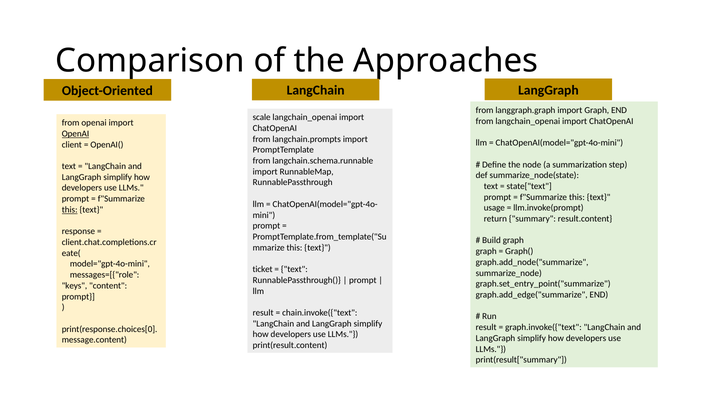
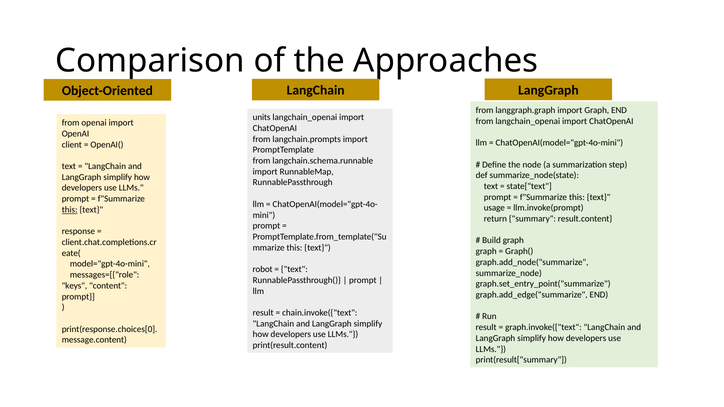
scale: scale -> units
OpenAI at (75, 134) underline: present -> none
ticket: ticket -> robot
